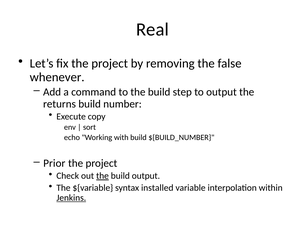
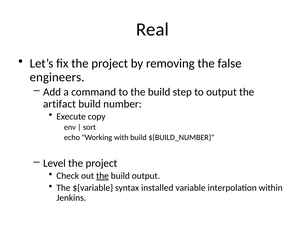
whenever: whenever -> engineers
returns: returns -> artifact
Prior: Prior -> Level
Jenkins underline: present -> none
